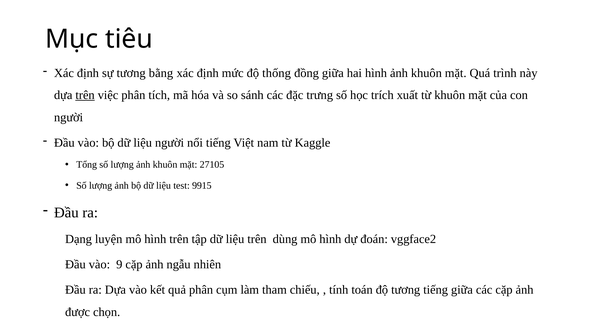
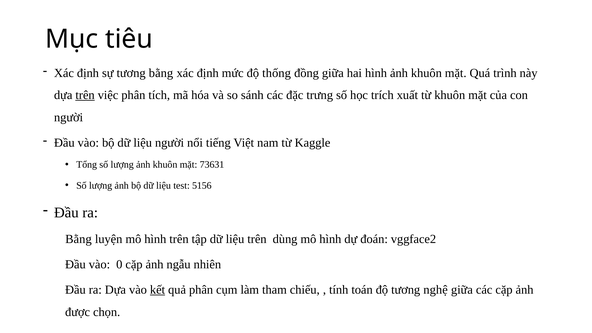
27105: 27105 -> 73631
9915: 9915 -> 5156
Dạng at (79, 239): Dạng -> Bằng
9: 9 -> 0
kết underline: none -> present
tương tiếng: tiếng -> nghệ
